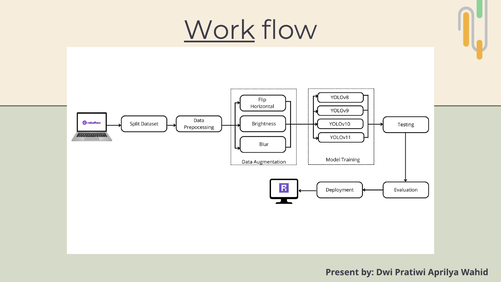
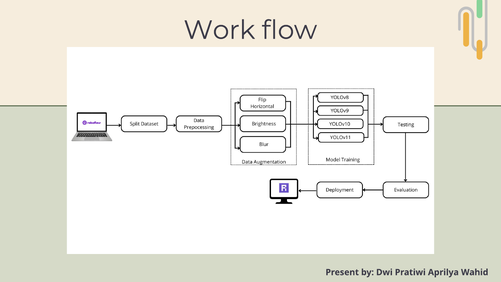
Work underline: present -> none
